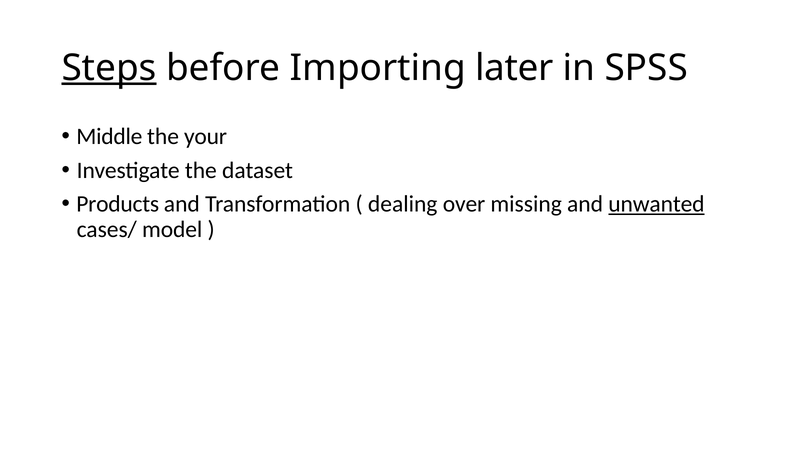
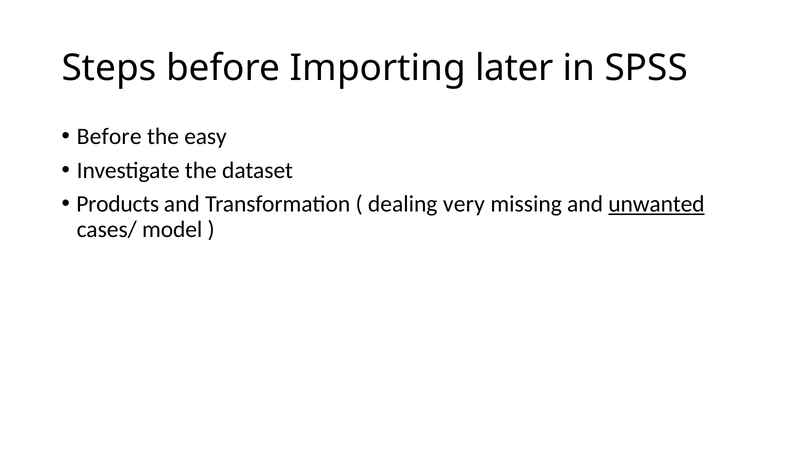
Steps underline: present -> none
Middle at (109, 136): Middle -> Before
your: your -> easy
over: over -> very
